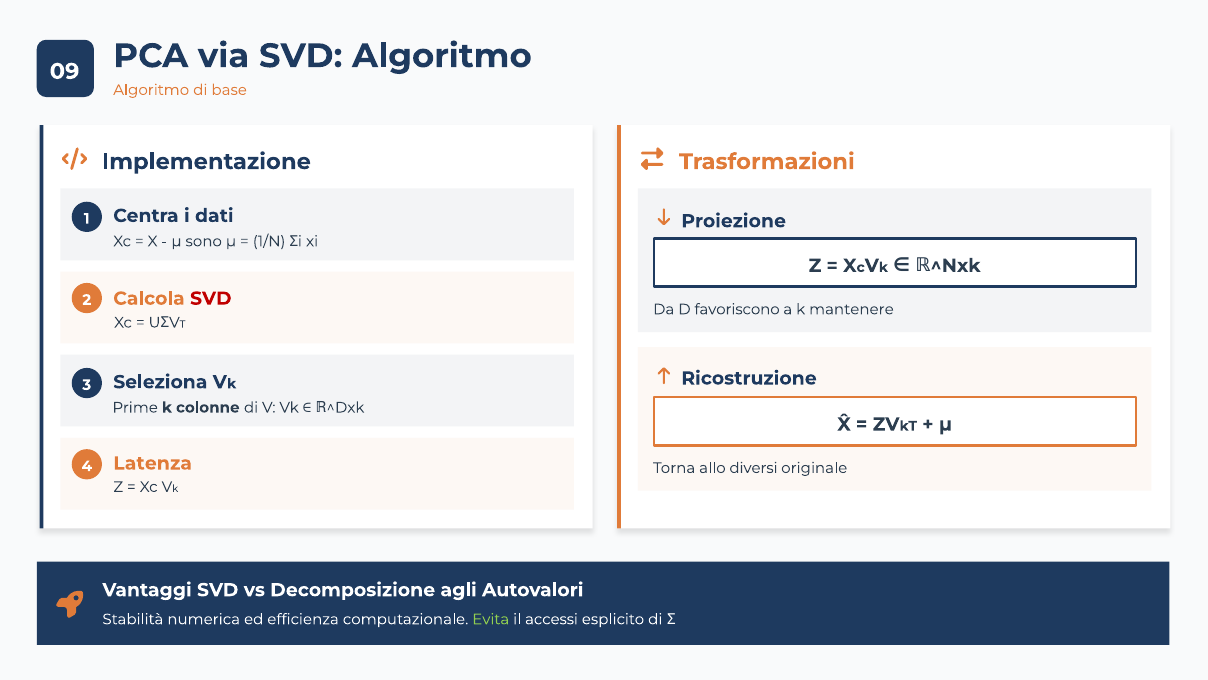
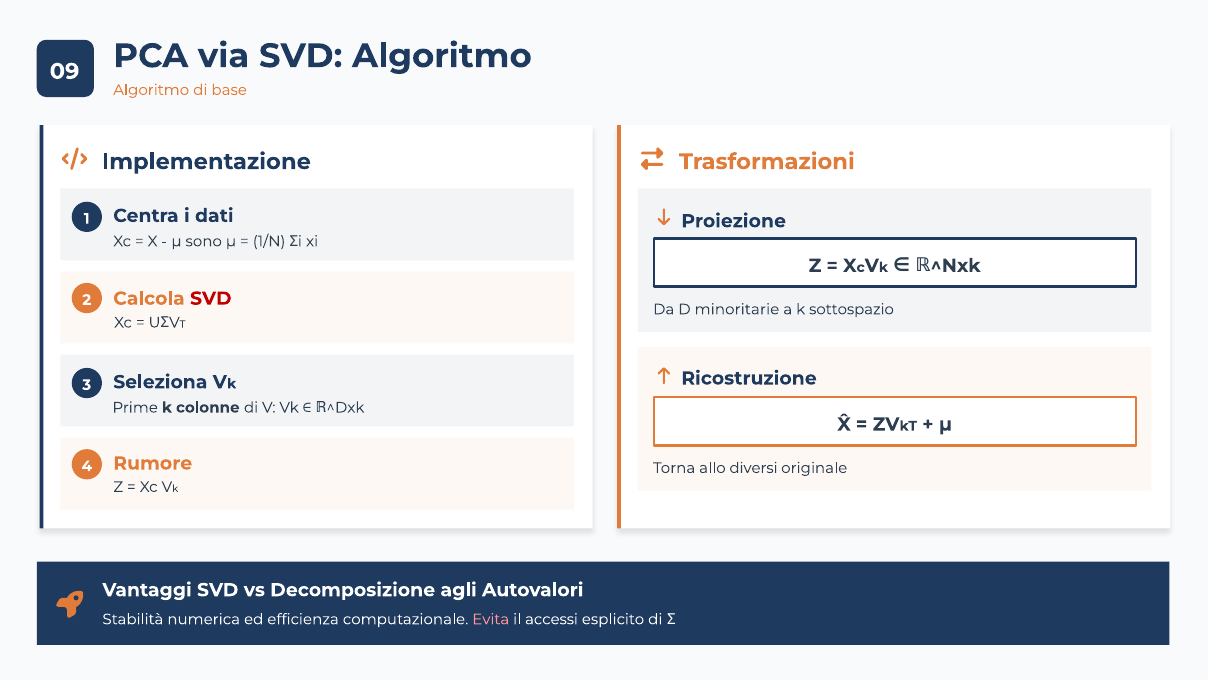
favoriscono: favoriscono -> minoritarie
mantenere: mantenere -> sottospazio
Latenza: Latenza -> Rumore
Evita colour: light green -> pink
